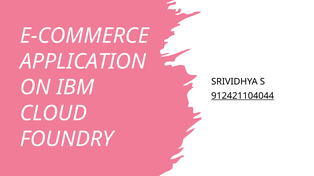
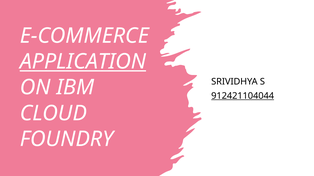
APPLICATION underline: none -> present
